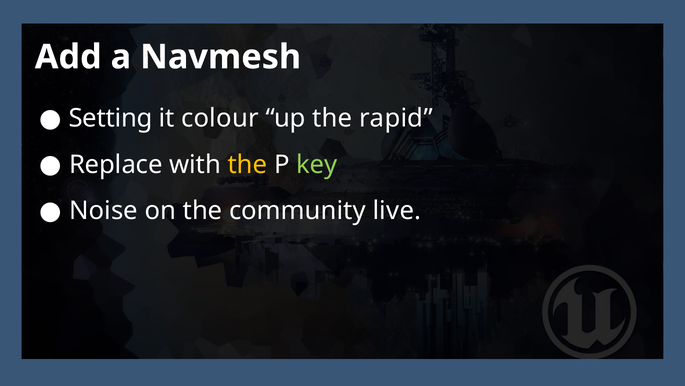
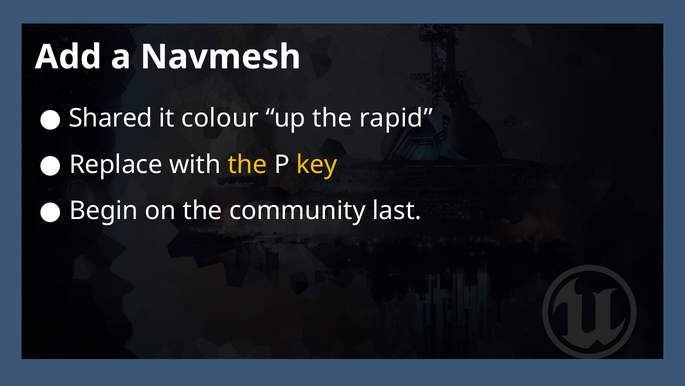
Setting: Setting -> Shared
key colour: light green -> yellow
Noise: Noise -> Begin
live: live -> last
